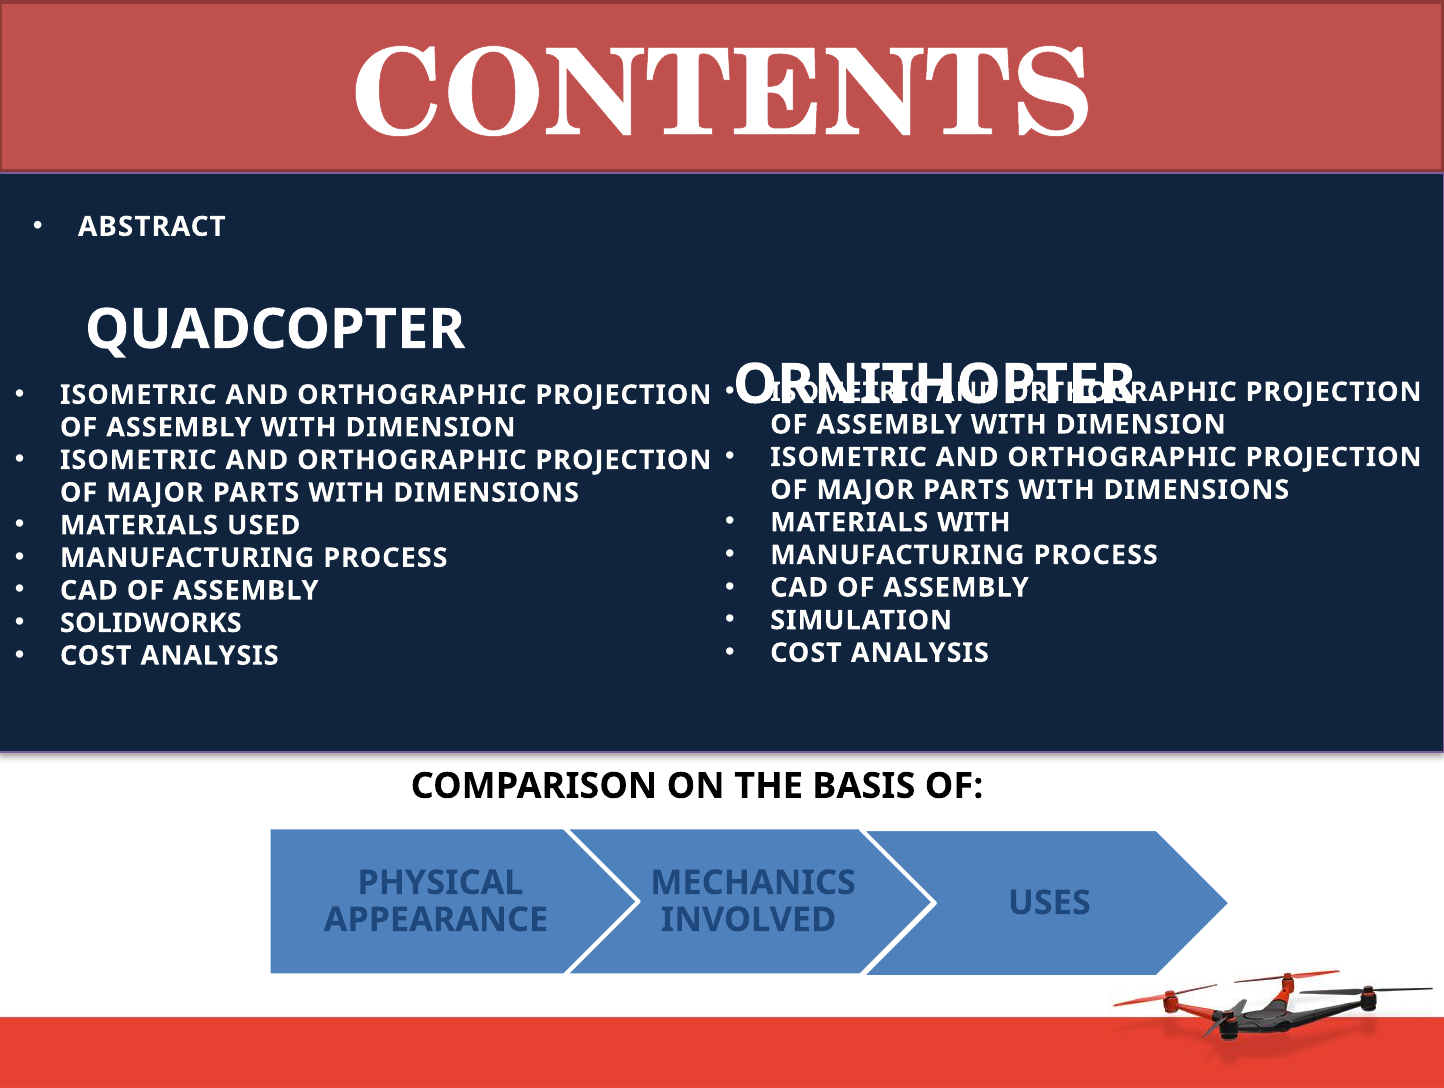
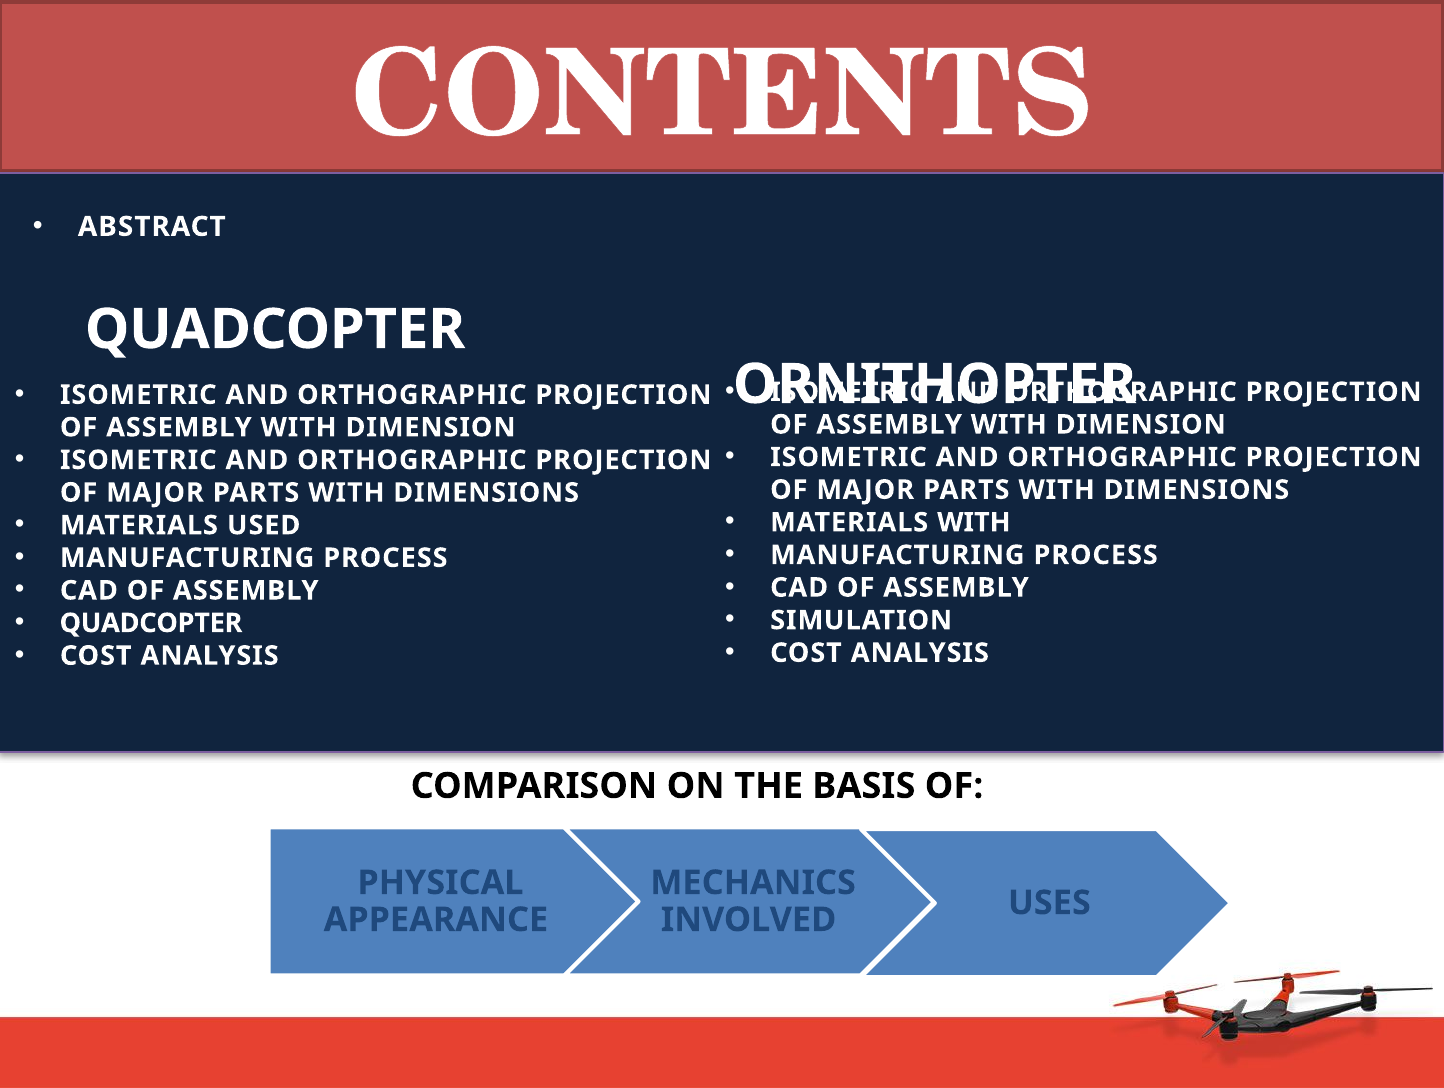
SOLIDWORKS at (151, 623): SOLIDWORKS -> QUADCOPTER
